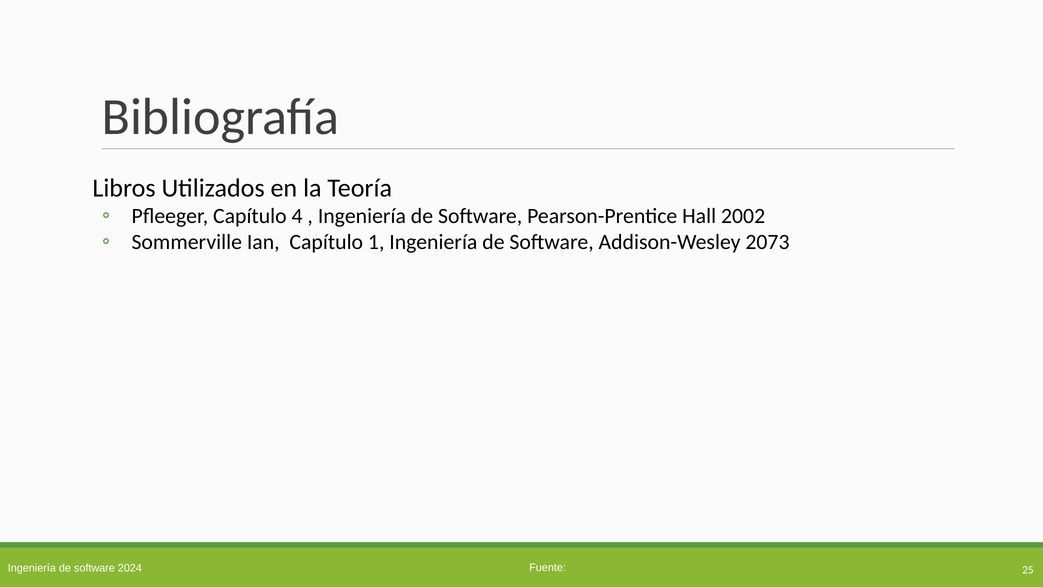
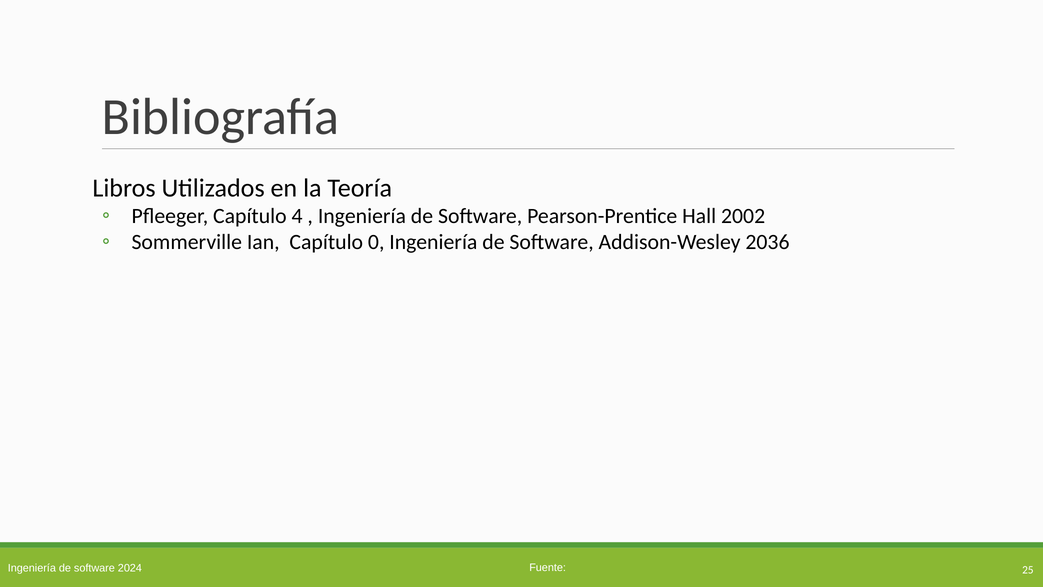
1: 1 -> 0
2073: 2073 -> 2036
